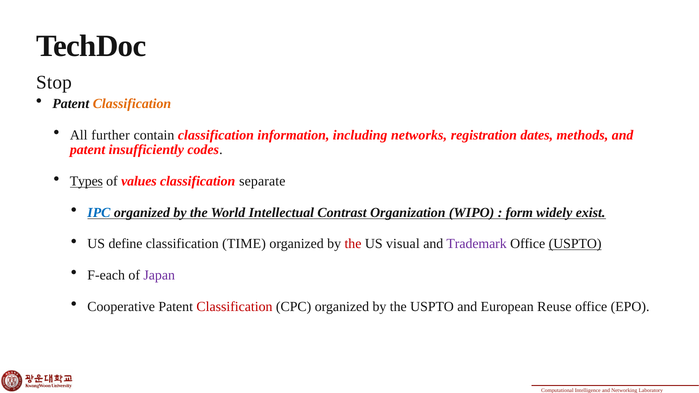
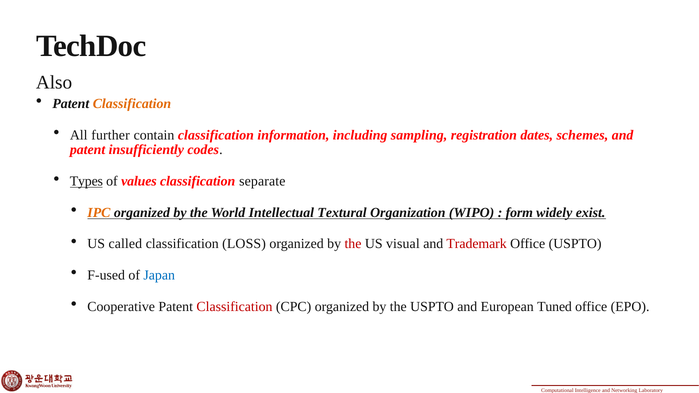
Stop: Stop -> Also
networks: networks -> sampling
methods: methods -> schemes
IPC colour: blue -> orange
Contrast: Contrast -> Textural
define: define -> called
TIME: TIME -> LOSS
Trademark colour: purple -> red
USPTO at (575, 244) underline: present -> none
F-each: F-each -> F-used
Japan colour: purple -> blue
Reuse: Reuse -> Tuned
